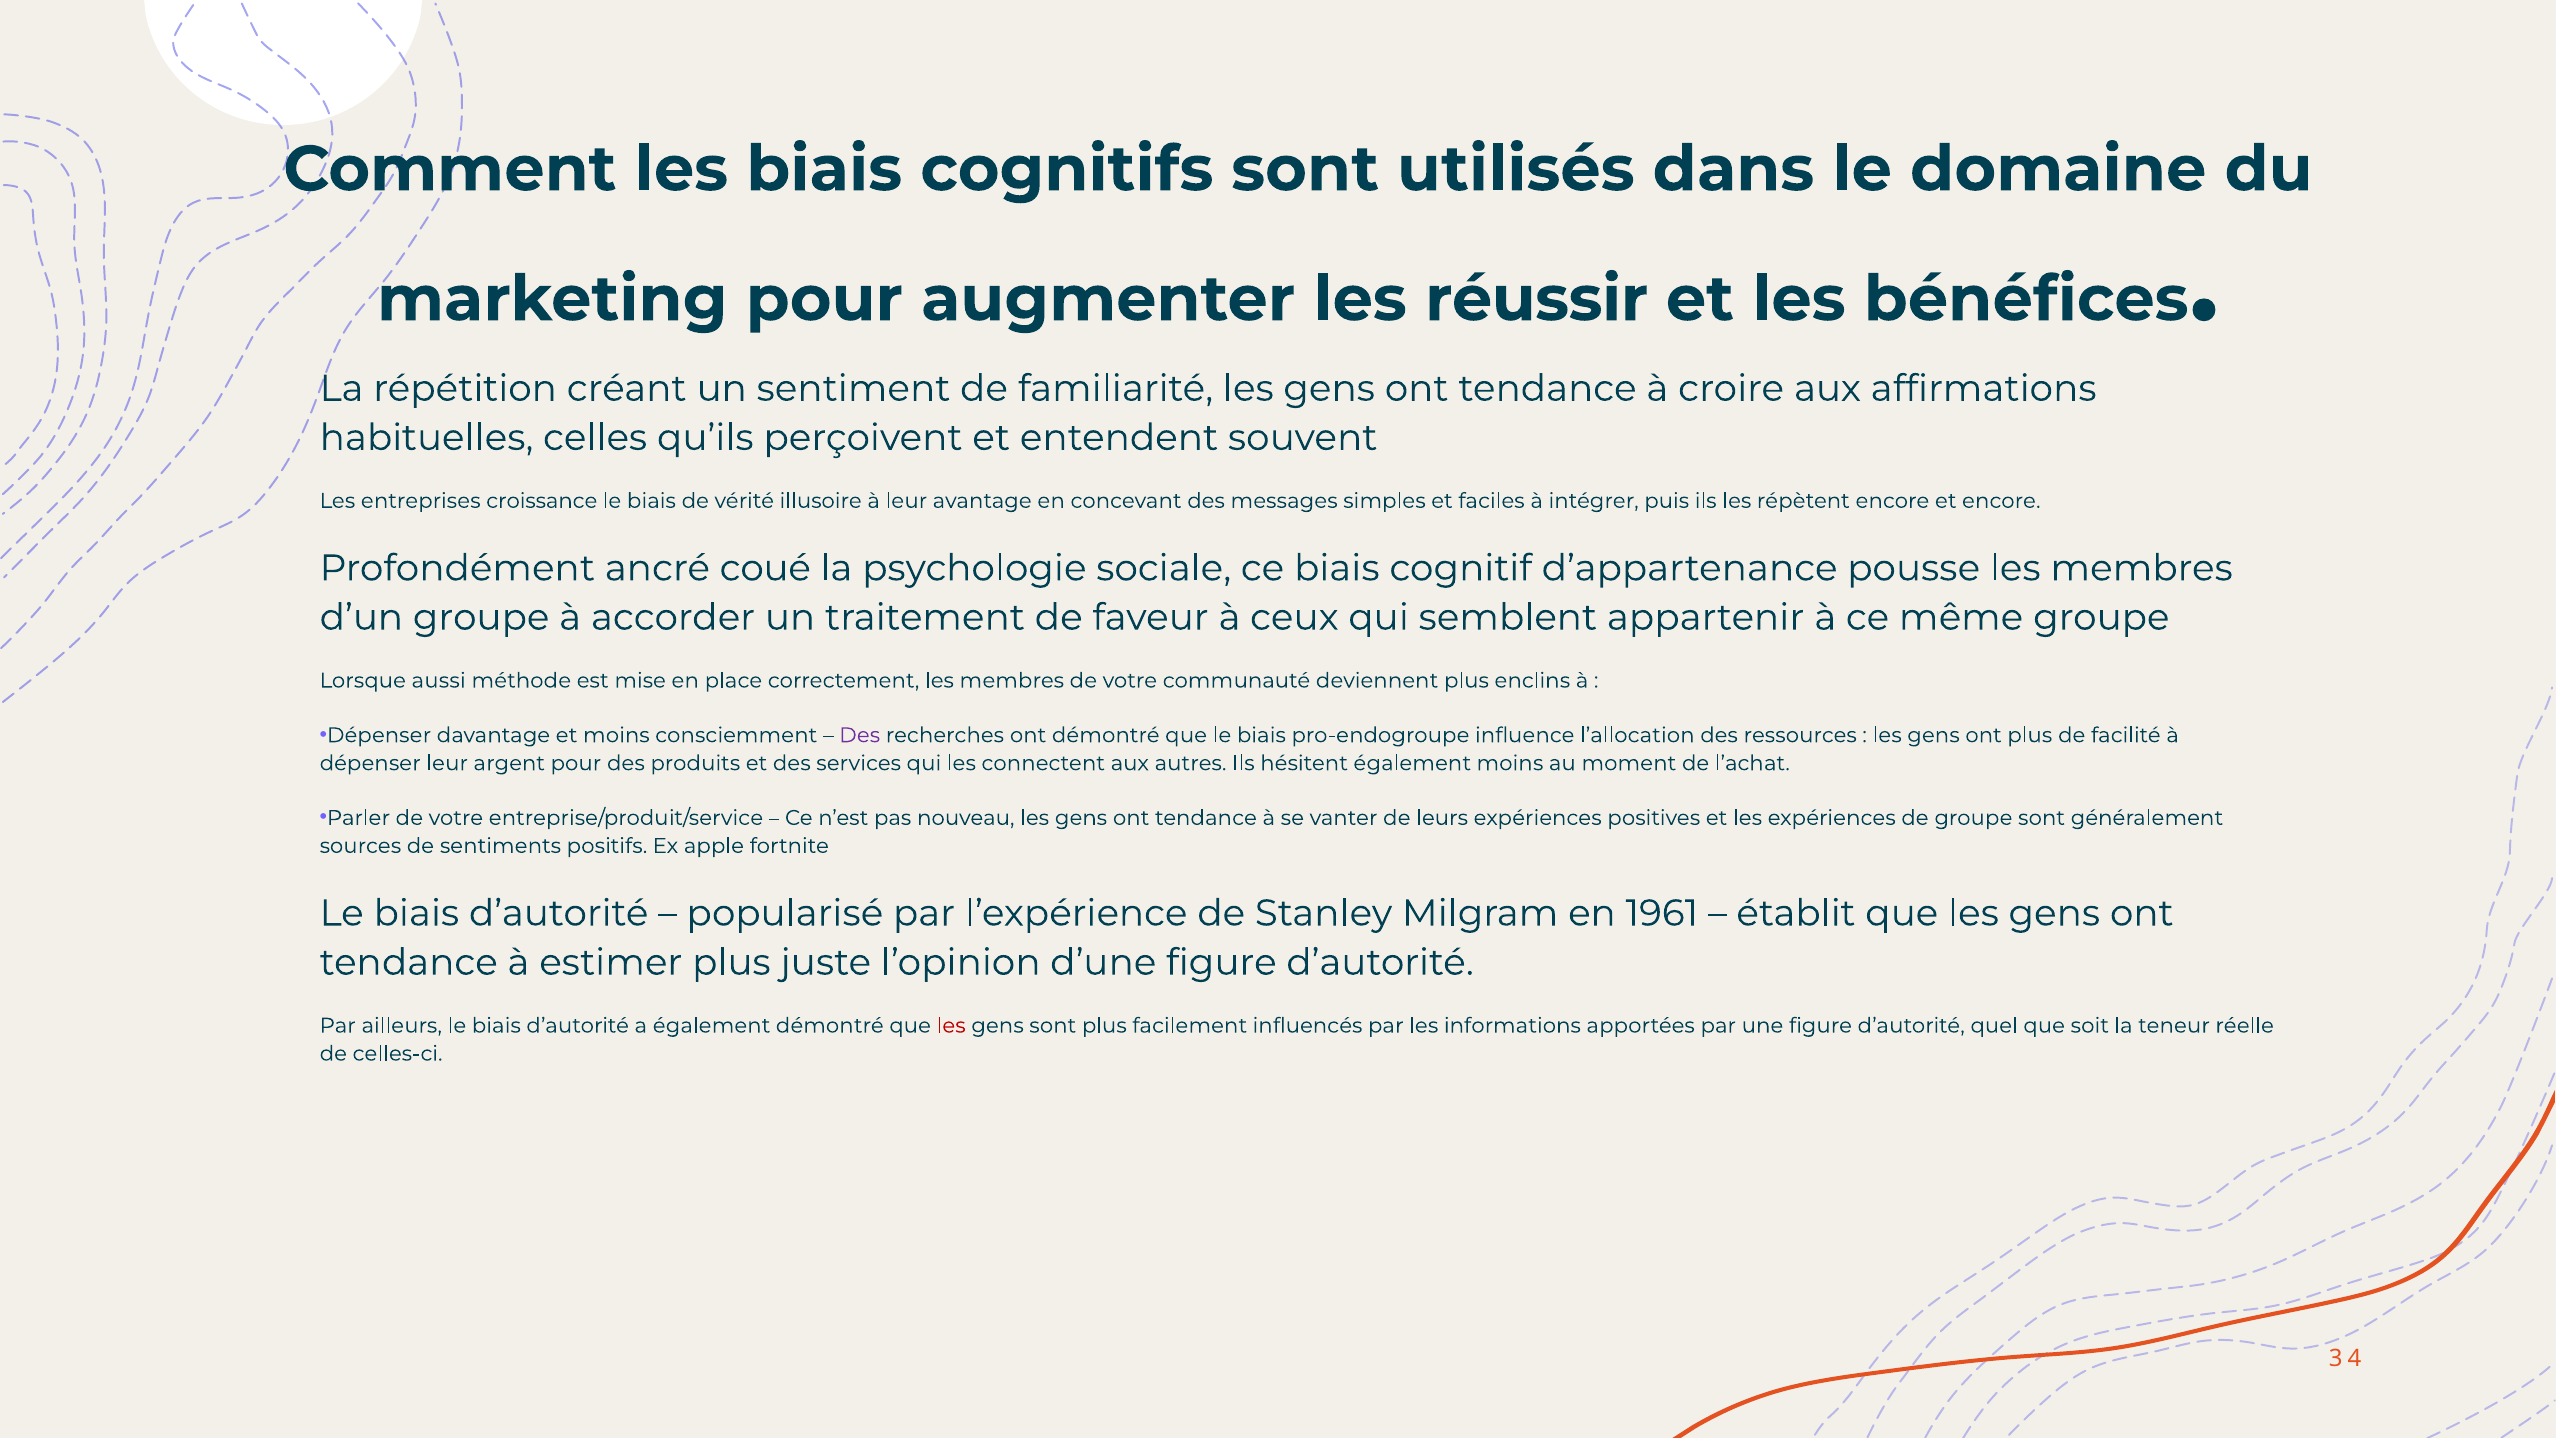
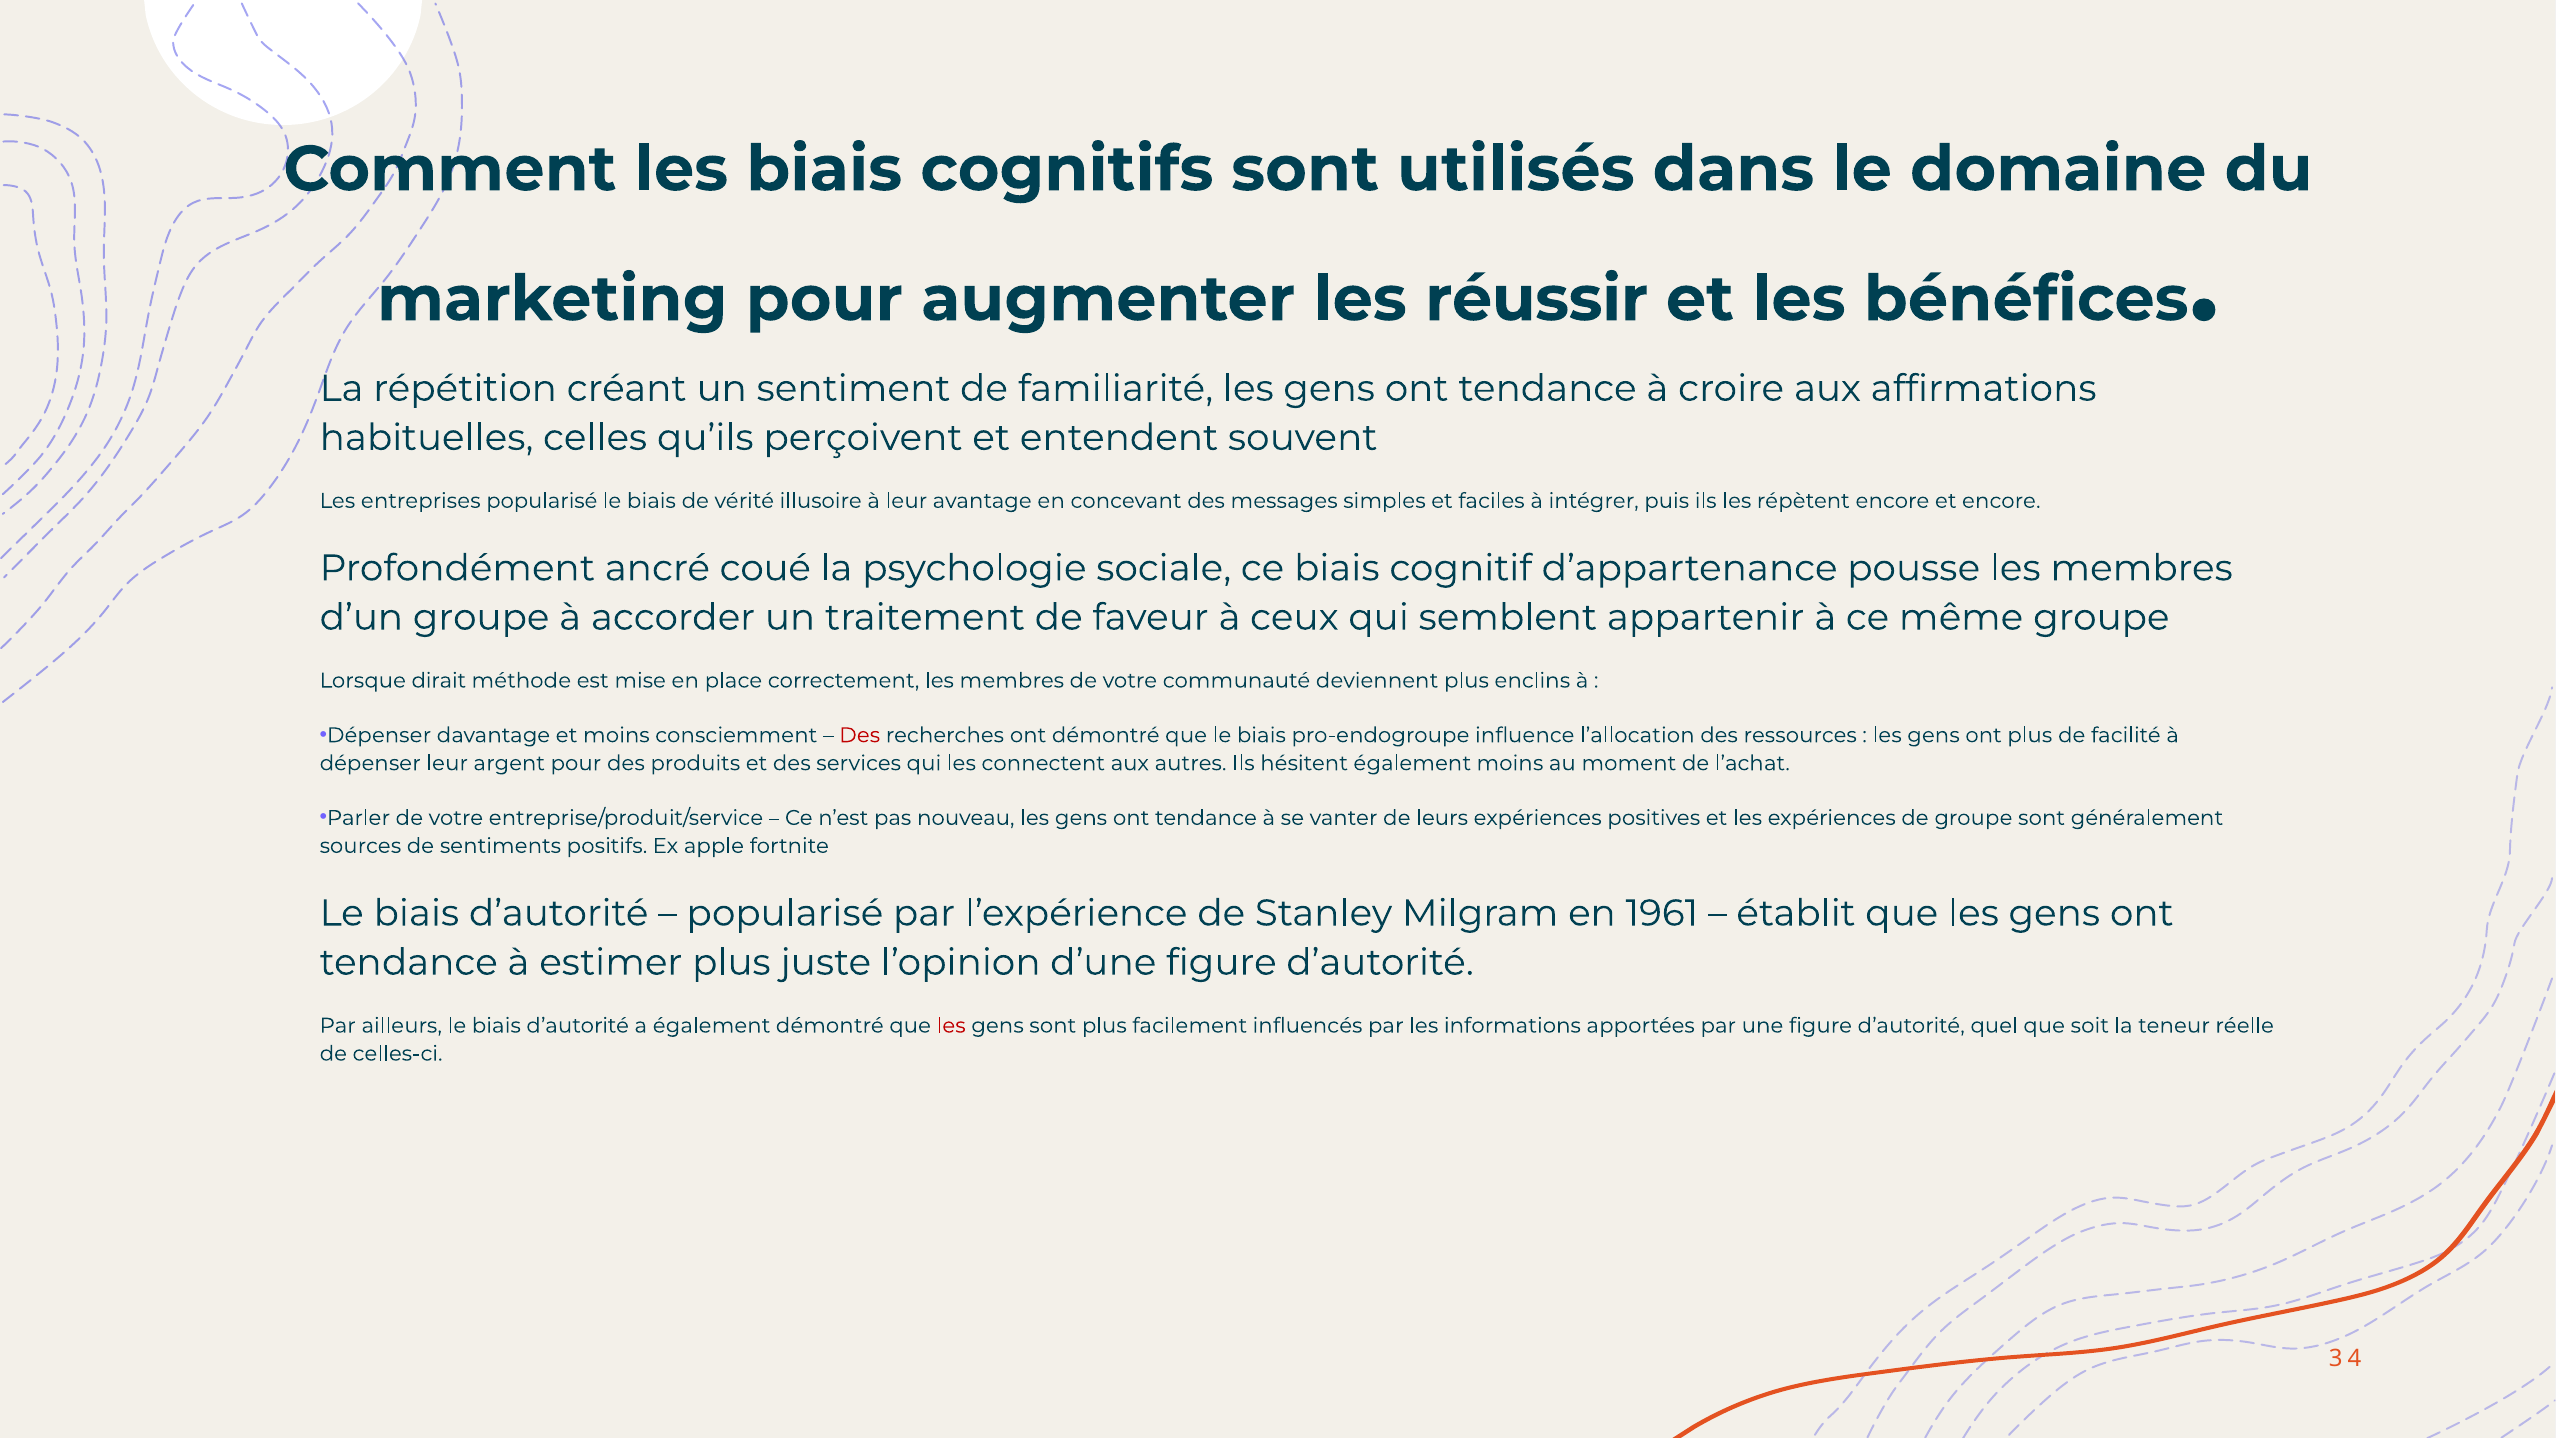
entreprises croissance: croissance -> popularisé
aussi: aussi -> dirait
Des at (860, 735) colour: purple -> red
